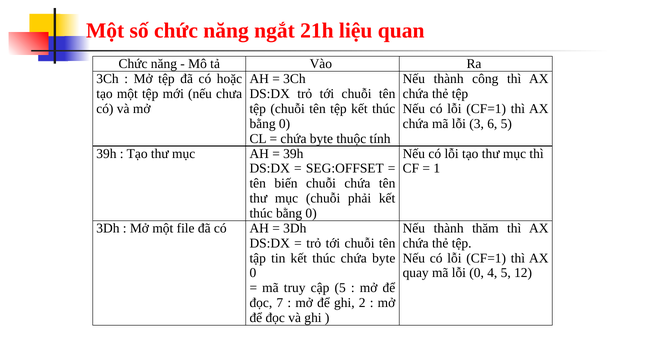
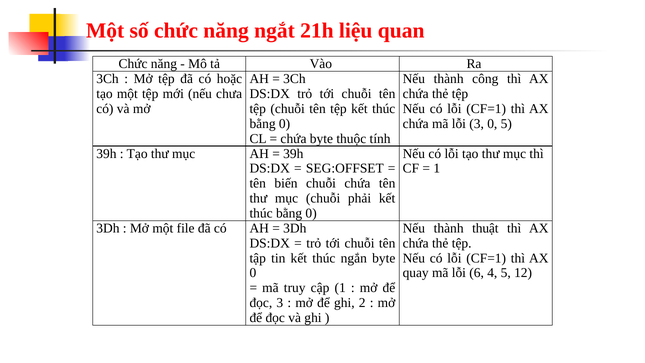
3 6: 6 -> 0
thăm: thăm -> thuật
thúc chứa: chứa -> ngắn
lỗi 0: 0 -> 6
cập 5: 5 -> 1
đọc 7: 7 -> 3
